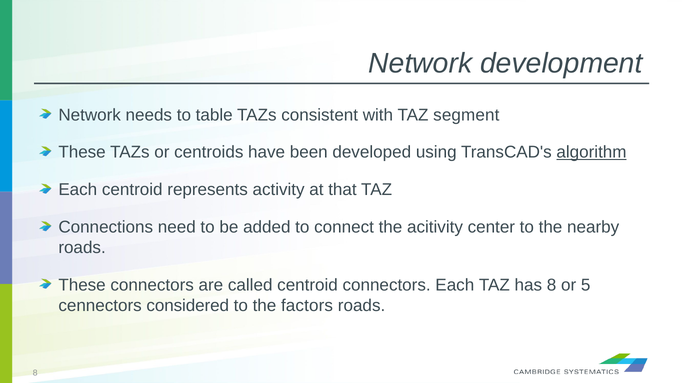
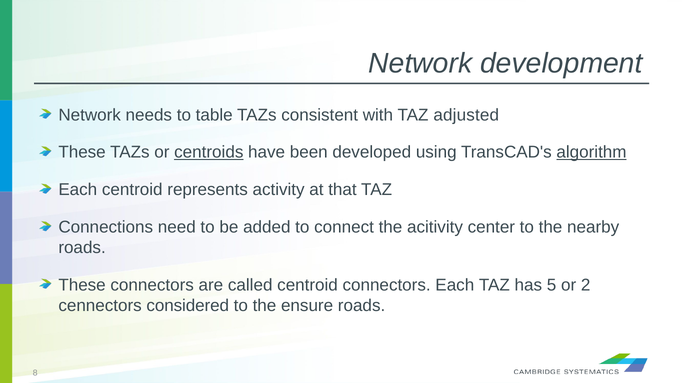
segment: segment -> adjusted
centroids underline: none -> present
has 8: 8 -> 5
5: 5 -> 2
factors: factors -> ensure
